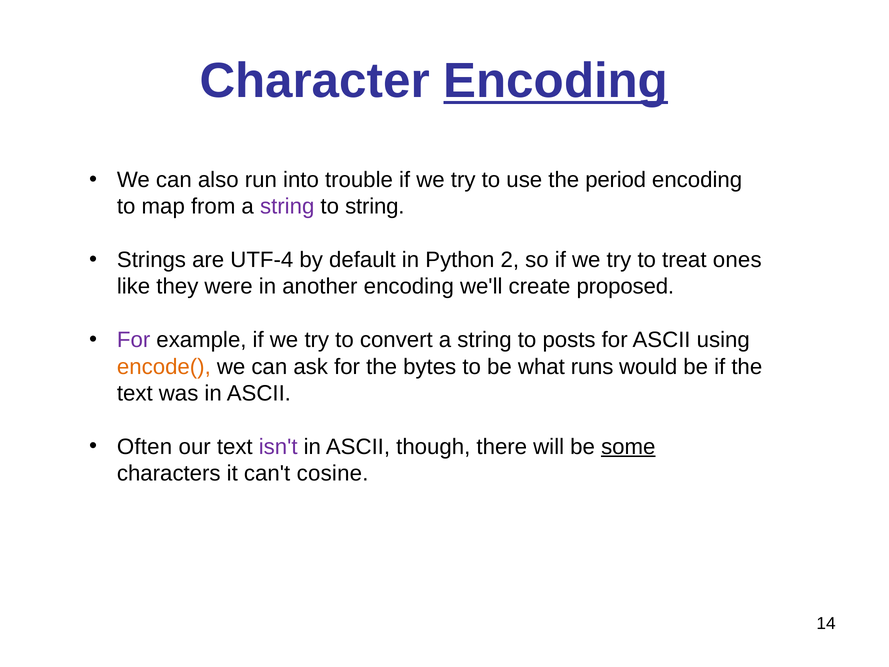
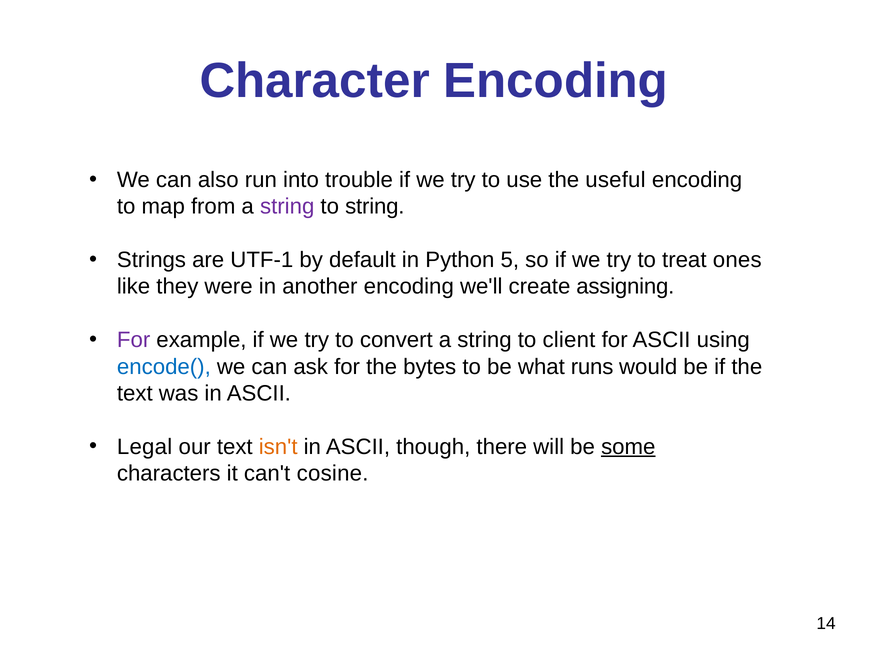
Encoding at (556, 81) underline: present -> none
period: period -> useful
UTF-4: UTF-4 -> UTF-1
2: 2 -> 5
proposed: proposed -> assigning
posts: posts -> client
encode( colour: orange -> blue
Often: Often -> Legal
isn't colour: purple -> orange
